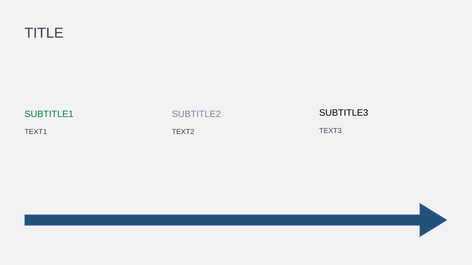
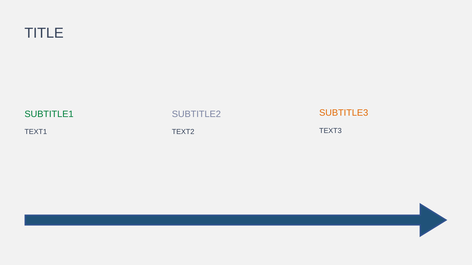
SUBTITLE3 colour: black -> orange
